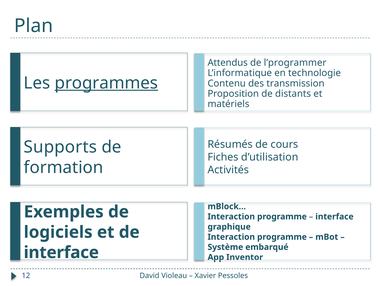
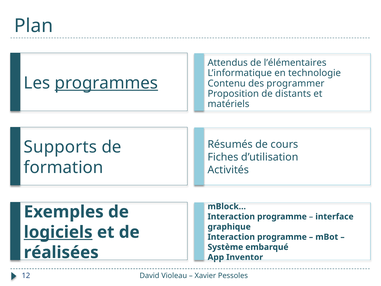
l’programmer: l’programmer -> l’élémentaires
transmission: transmission -> programmer
logiciels underline: none -> present
interface at (61, 252): interface -> réalisées
